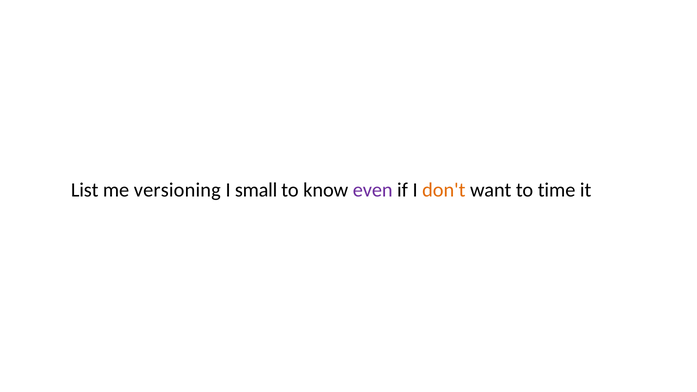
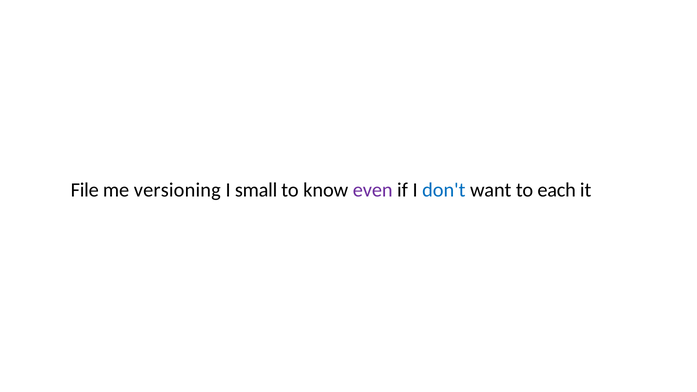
List: List -> File
don't colour: orange -> blue
time: time -> each
